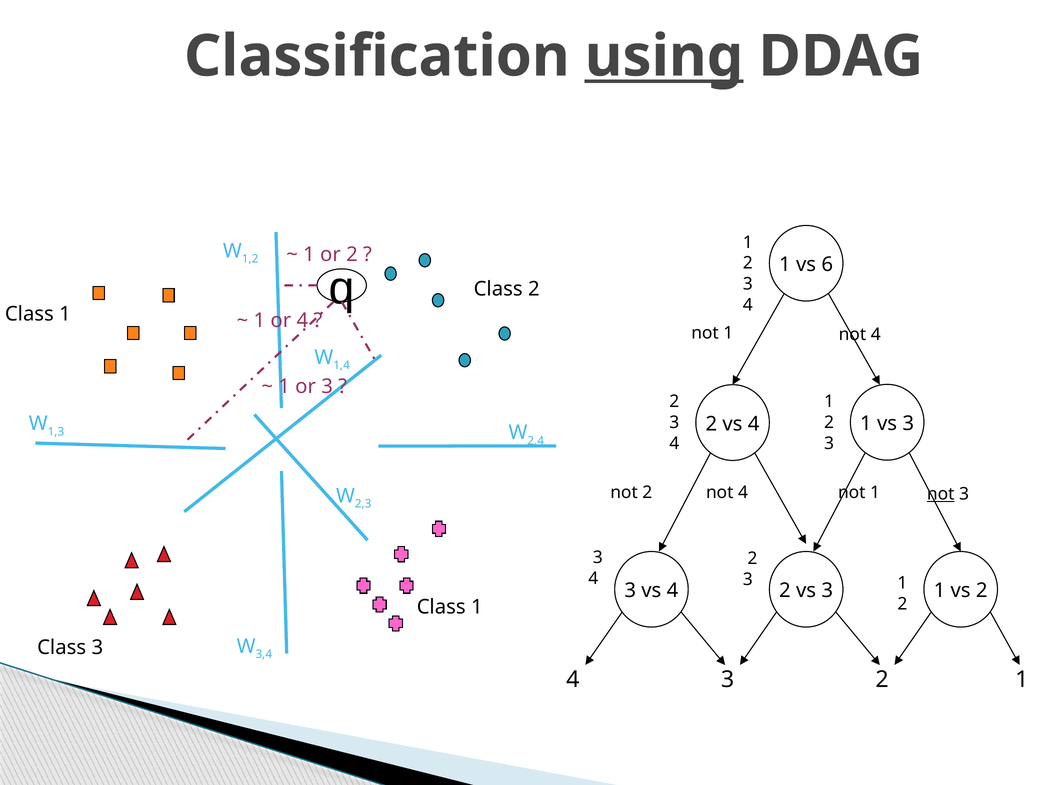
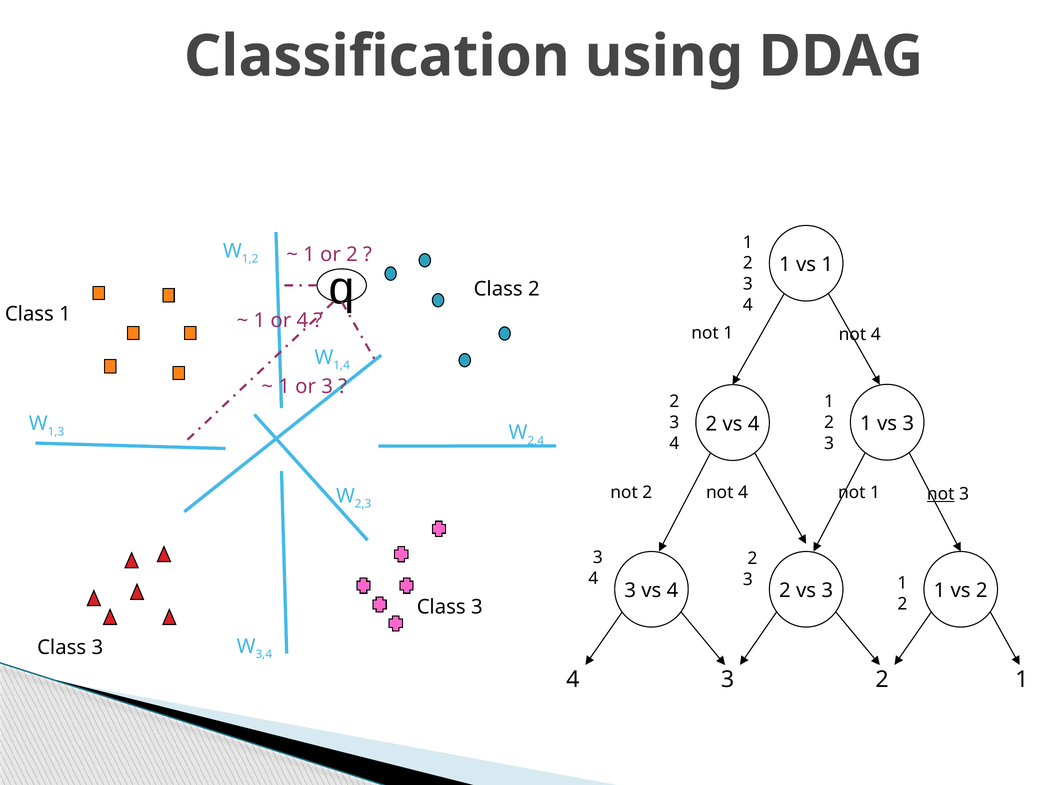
using underline: present -> none
vs 6: 6 -> 1
1 at (477, 607): 1 -> 3
